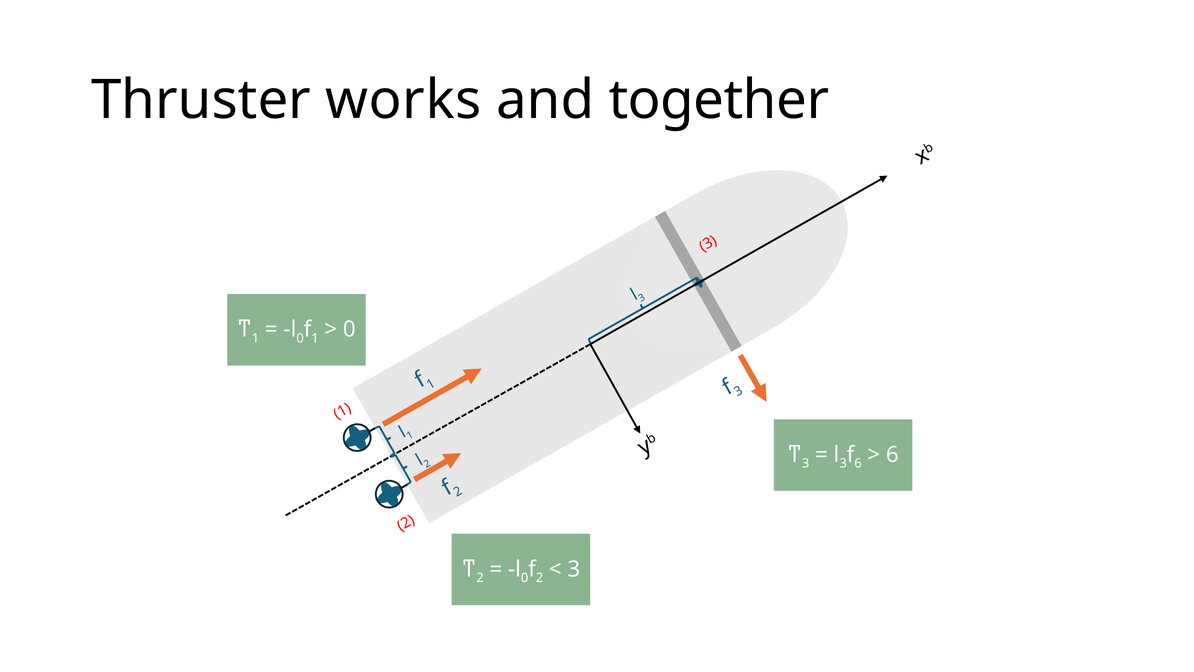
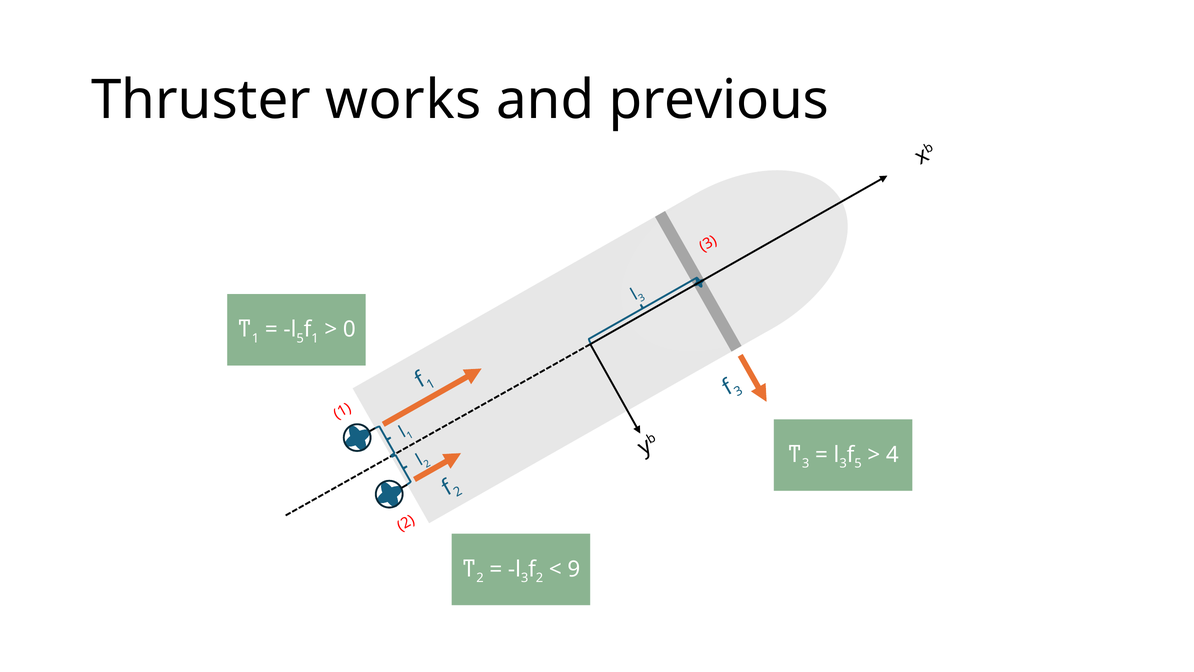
together: together -> previous
0 at (300, 338): 0 -> 5
6 at (858, 463): 6 -> 5
6 at (892, 455): 6 -> 4
0 at (525, 578): 0 -> 3
3 at (574, 569): 3 -> 9
